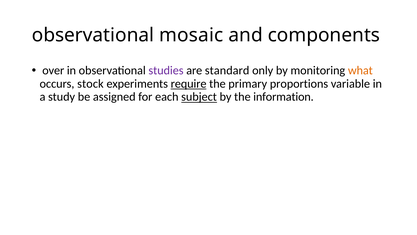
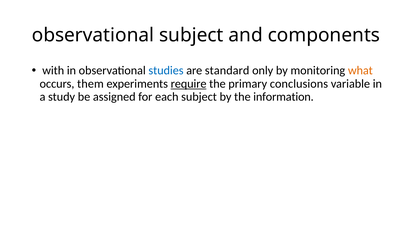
observational mosaic: mosaic -> subject
over: over -> with
studies colour: purple -> blue
stock: stock -> them
proportions: proportions -> conclusions
subject at (199, 97) underline: present -> none
